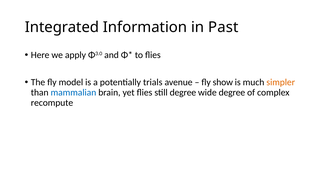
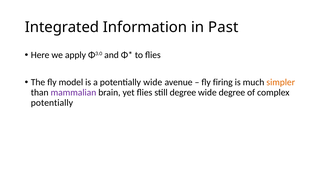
potentially trials: trials -> wide
show: show -> firing
mammalian colour: blue -> purple
recompute at (52, 103): recompute -> potentially
